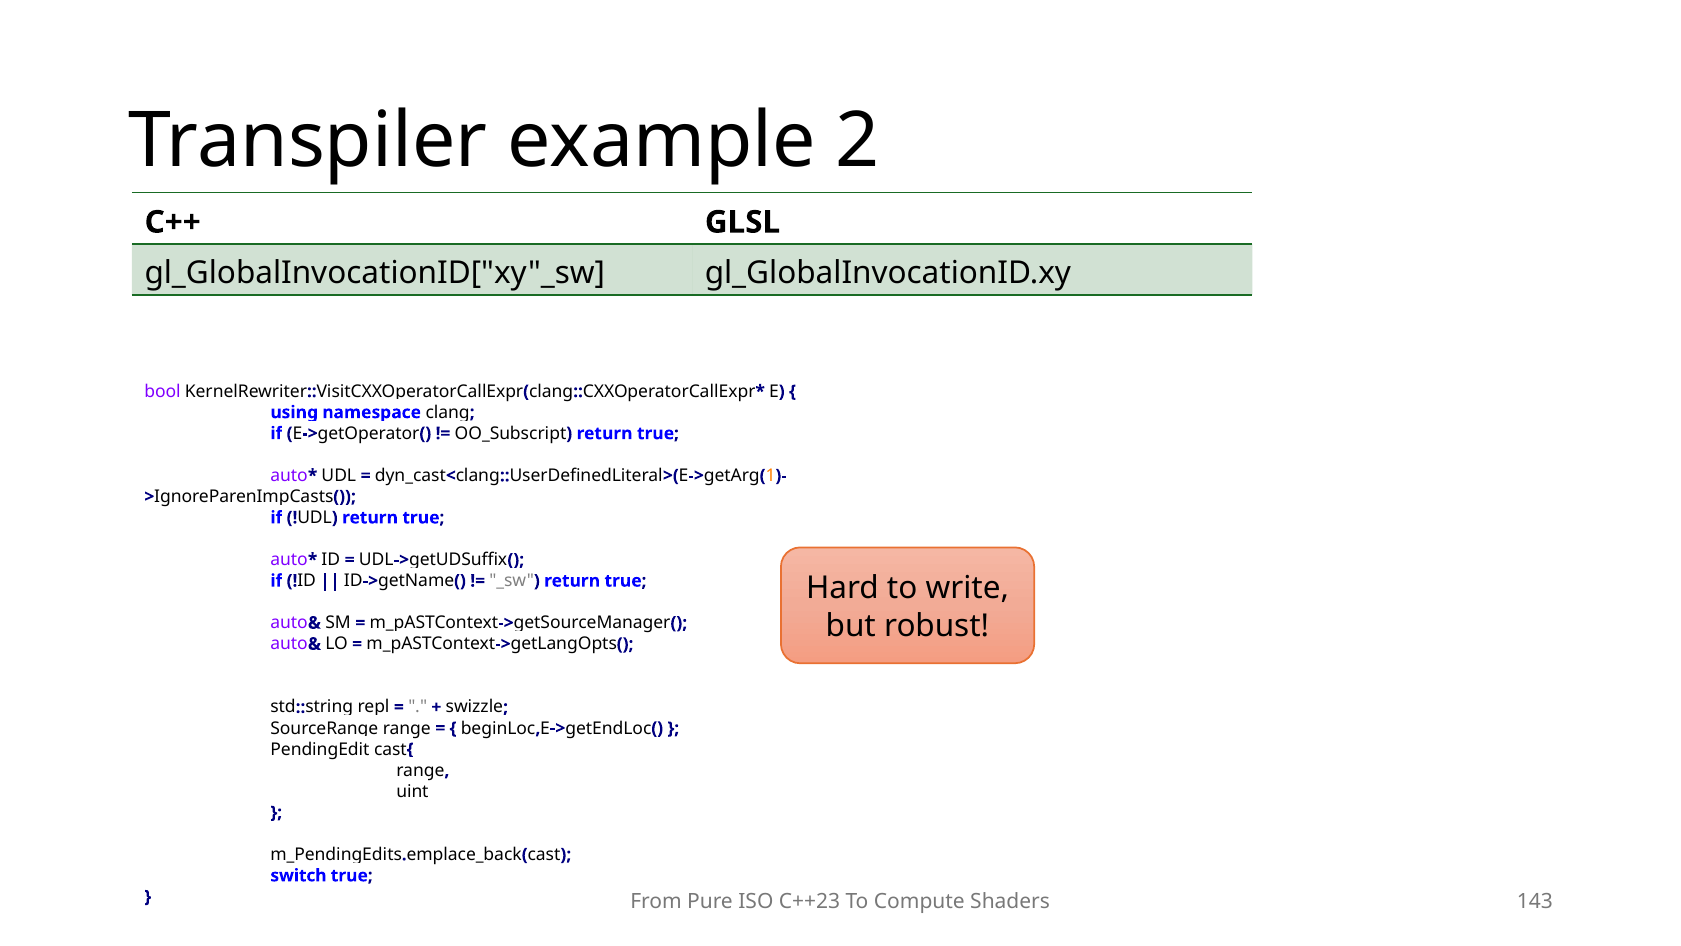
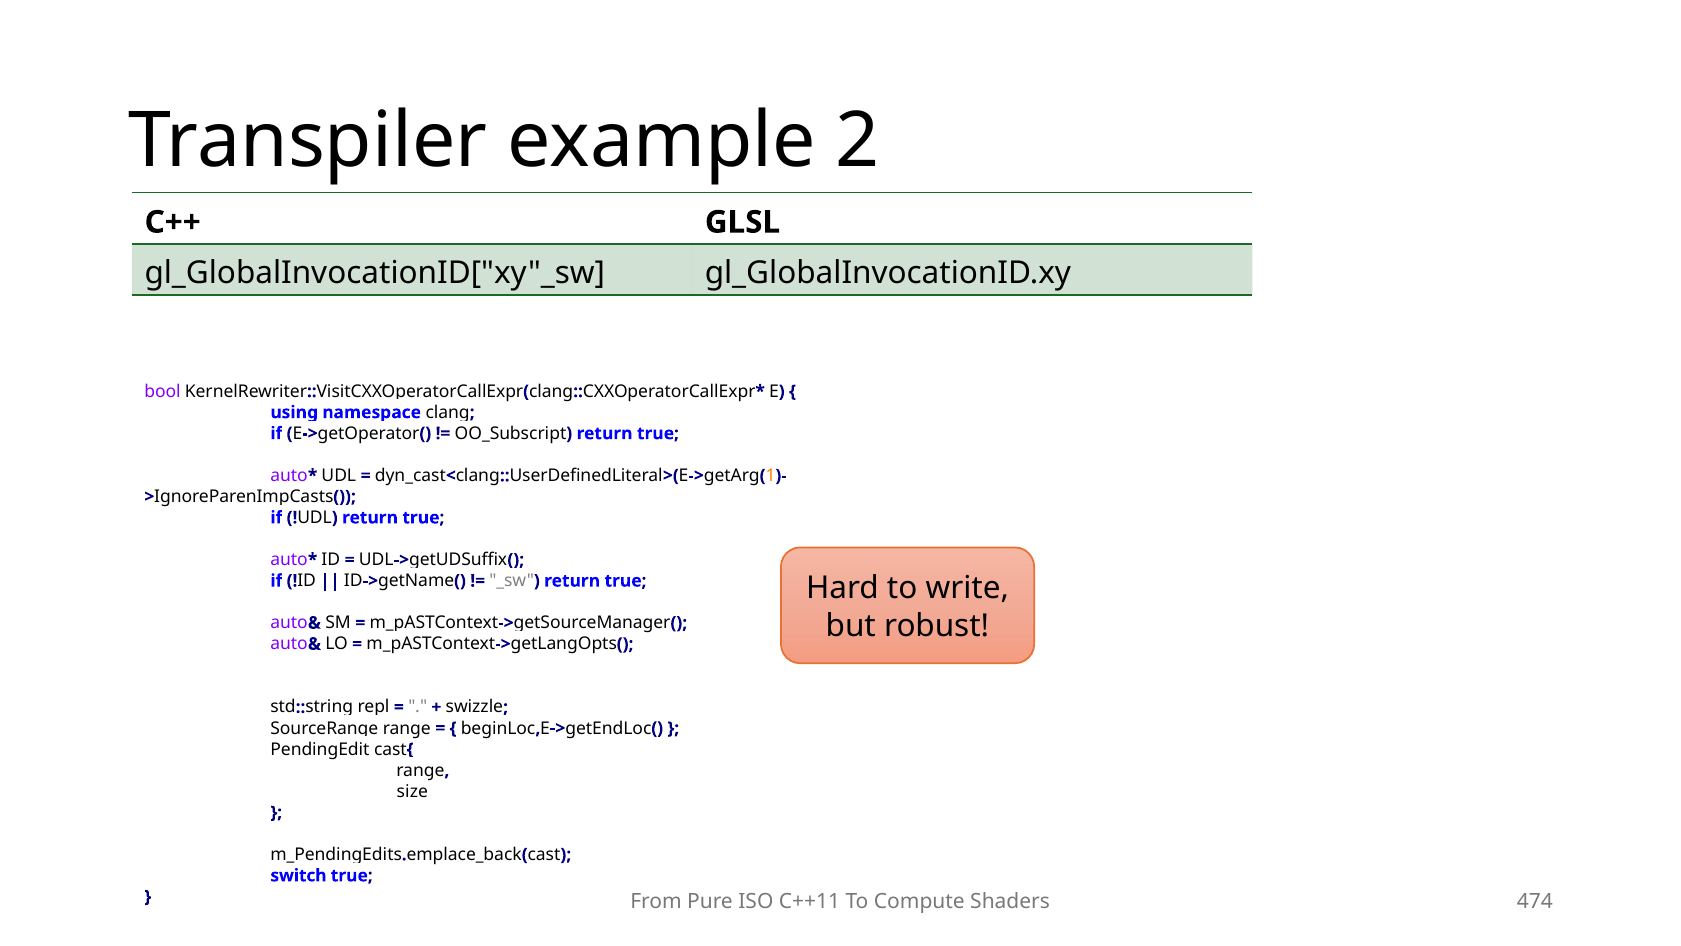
uint: uint -> size
C++23: C++23 -> C++11
143: 143 -> 474
